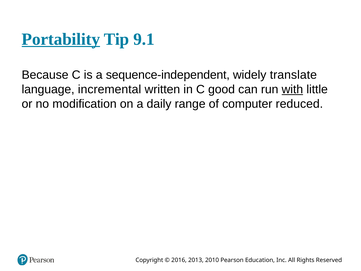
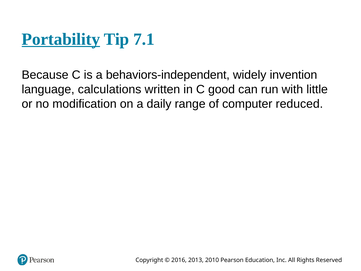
9.1: 9.1 -> 7.1
sequence-independent: sequence-independent -> behaviors-independent
translate: translate -> invention
incremental: incremental -> calculations
with underline: present -> none
